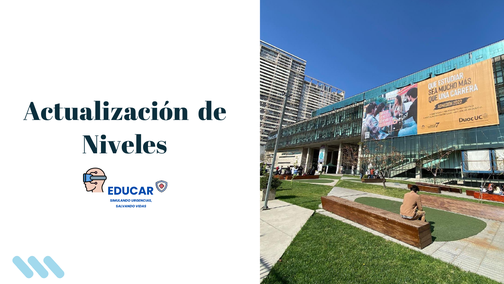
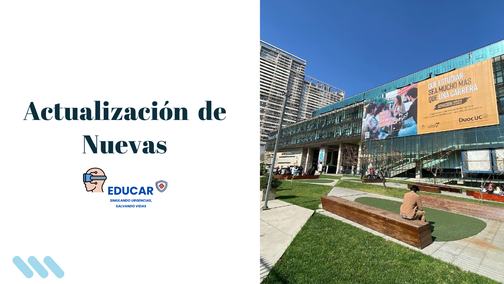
Niveles: Niveles -> Nuevas
